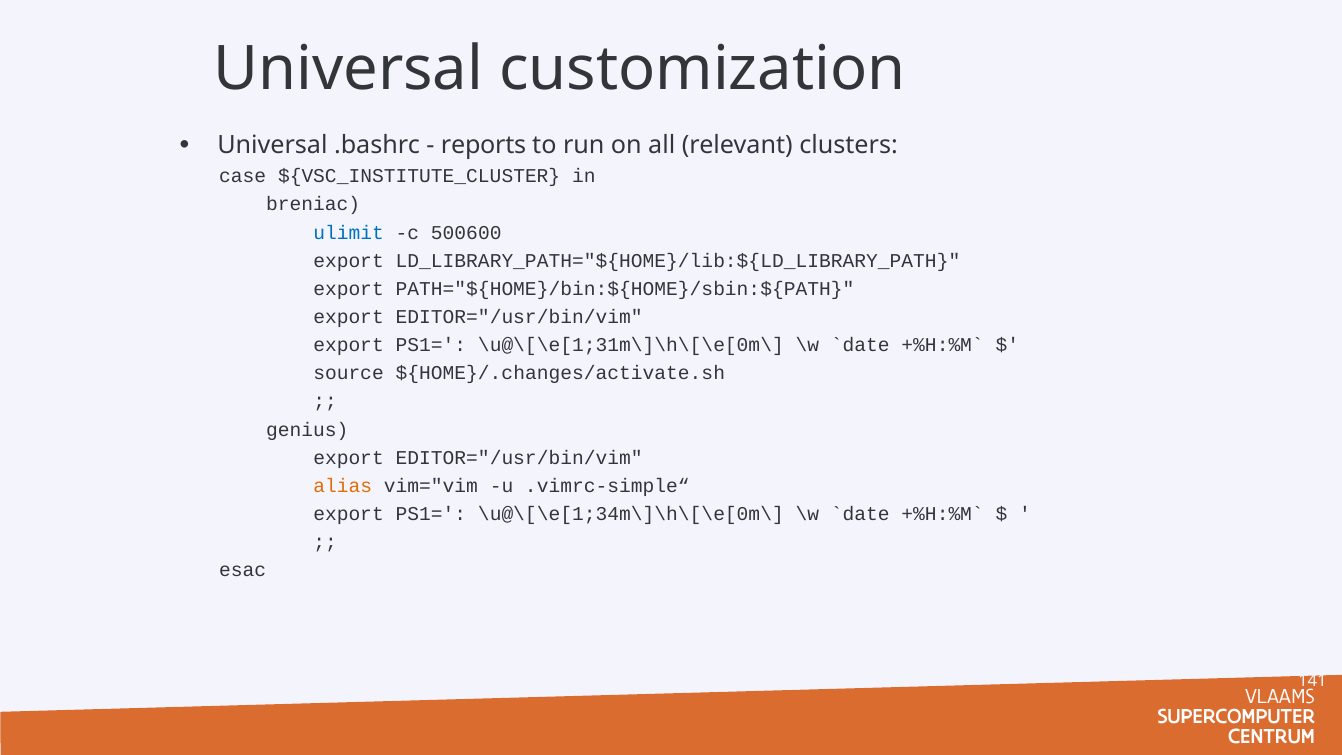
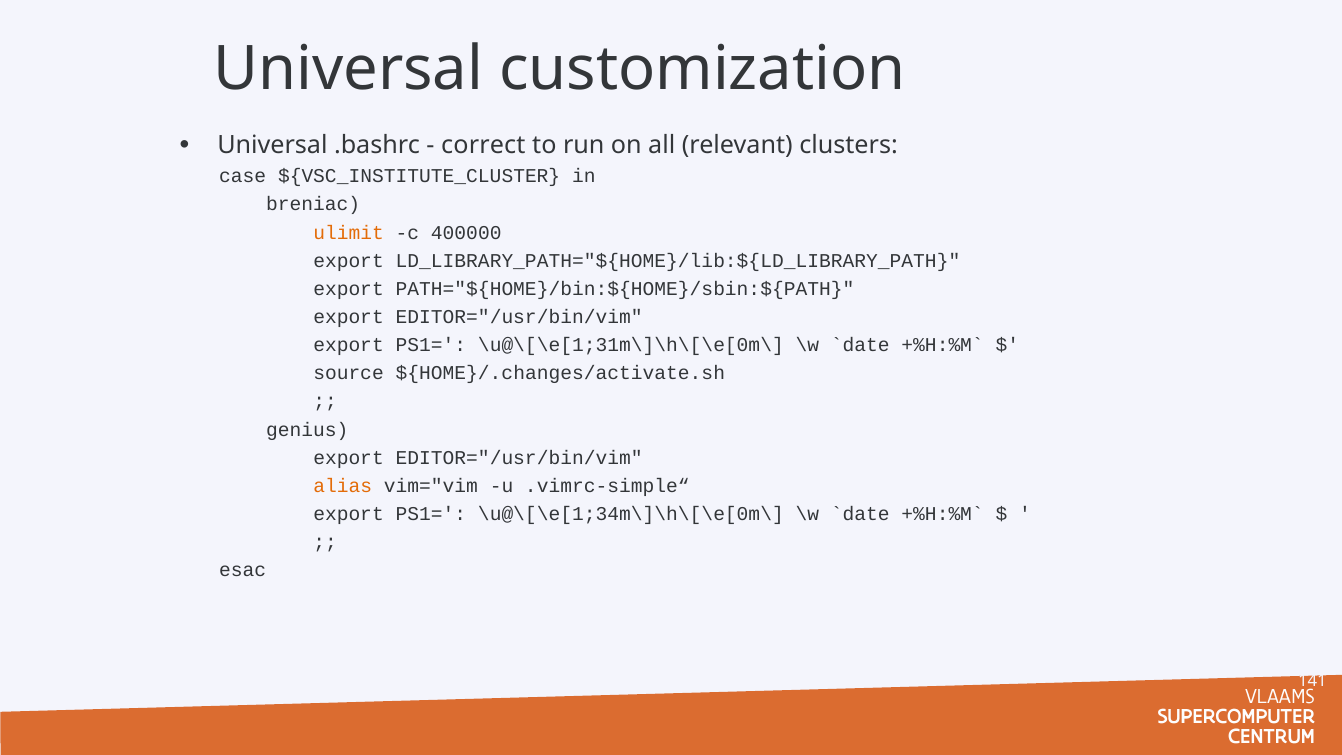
reports: reports -> correct
ulimit colour: blue -> orange
500600: 500600 -> 400000
